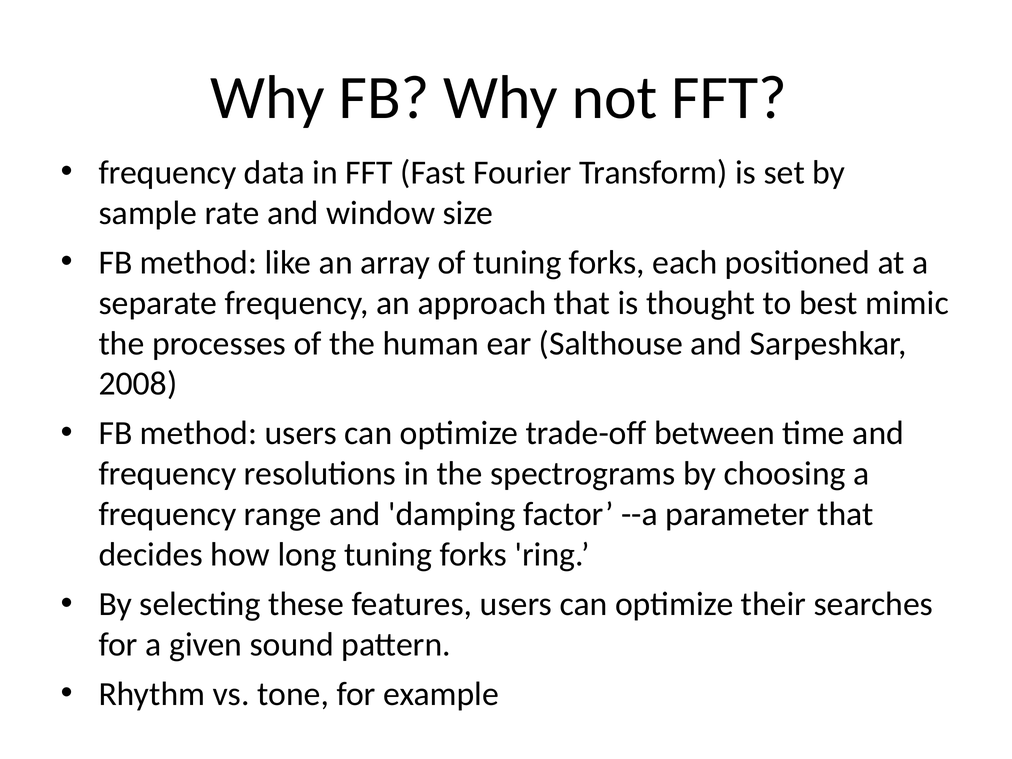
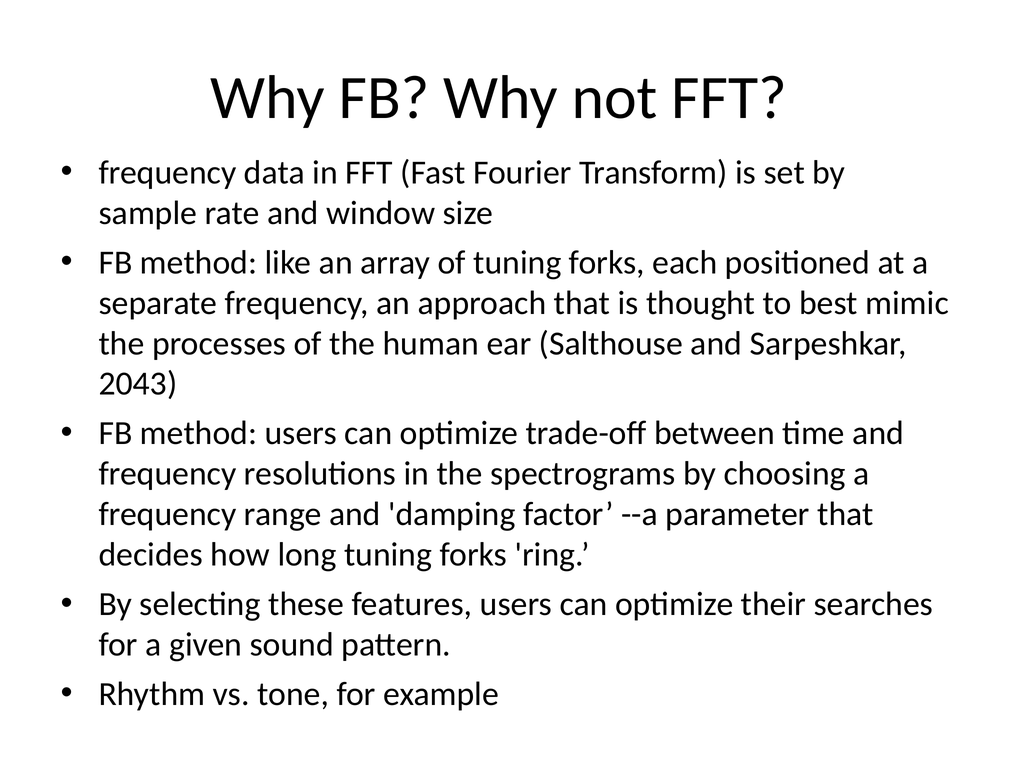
2008: 2008 -> 2043
